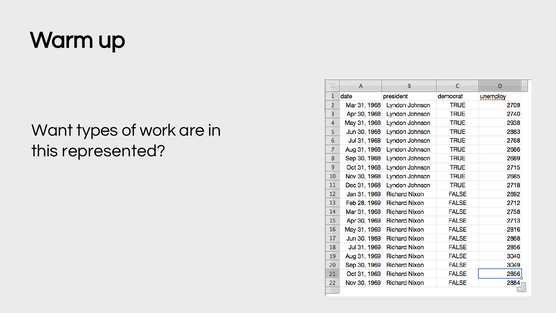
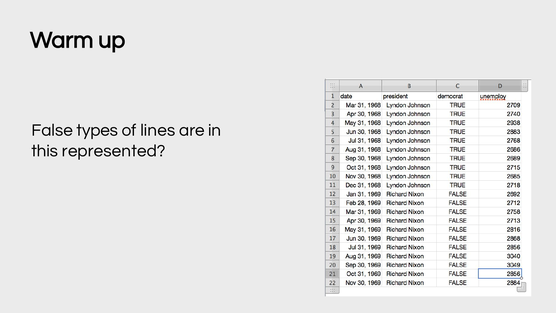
Want: Want -> False
work: work -> lines
